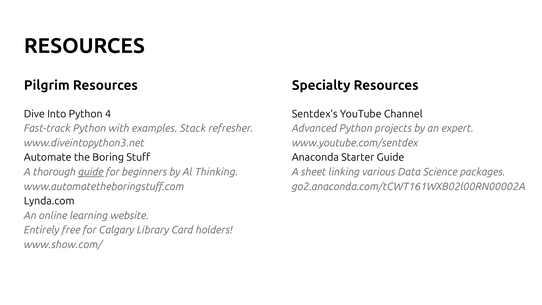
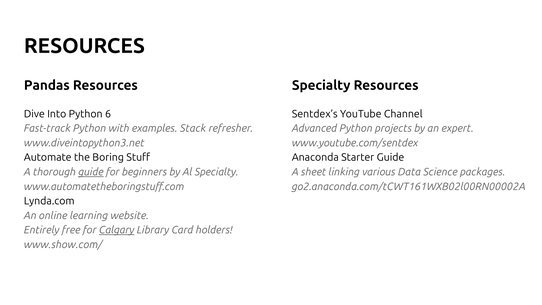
Pilgrim: Pilgrim -> Pandas
4: 4 -> 6
Al Thinking: Thinking -> Specialty
Calgary underline: none -> present
